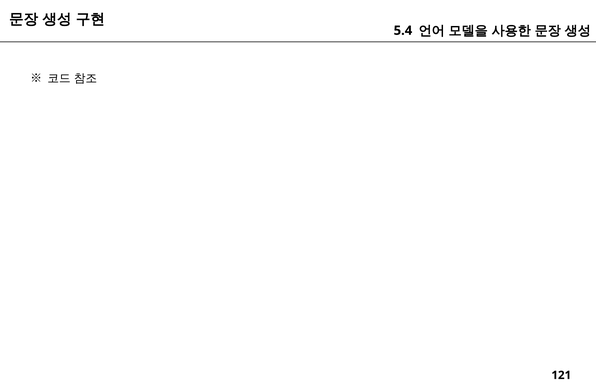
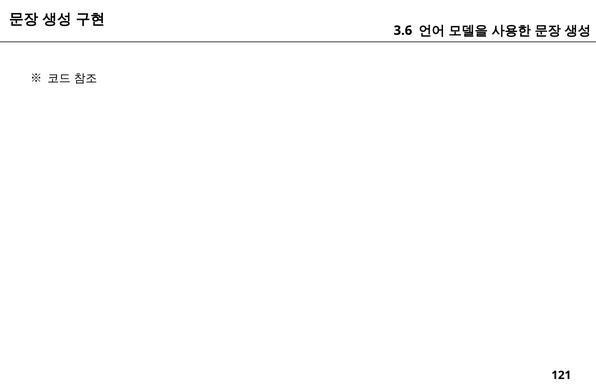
5.4: 5.4 -> 3.6
